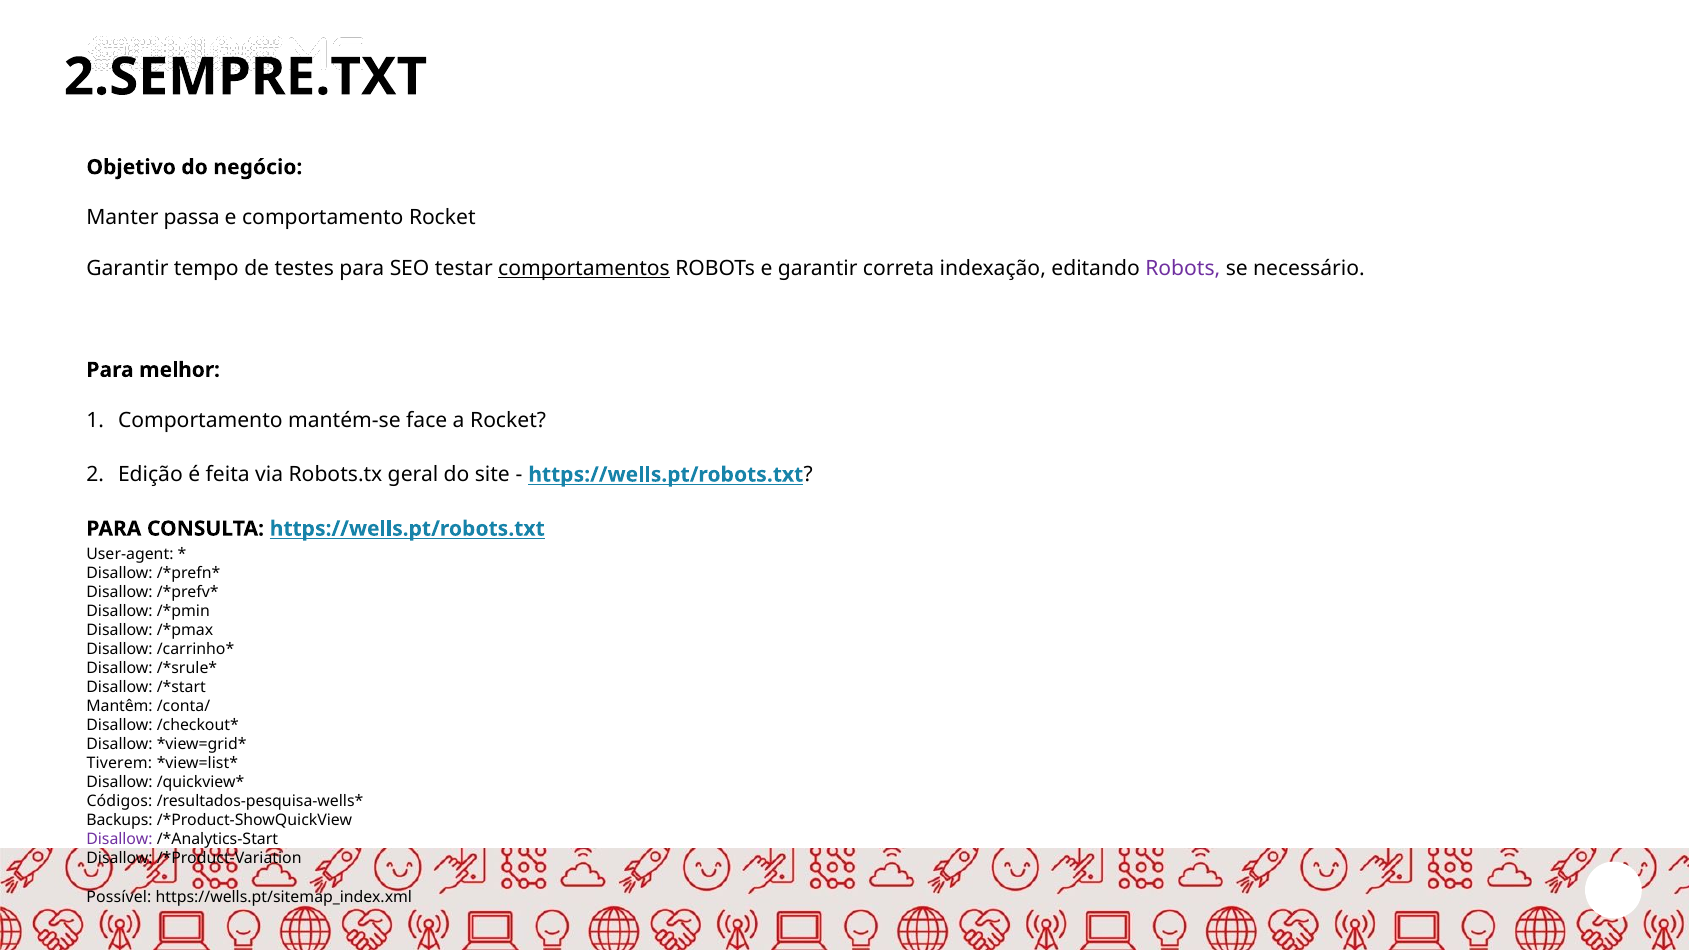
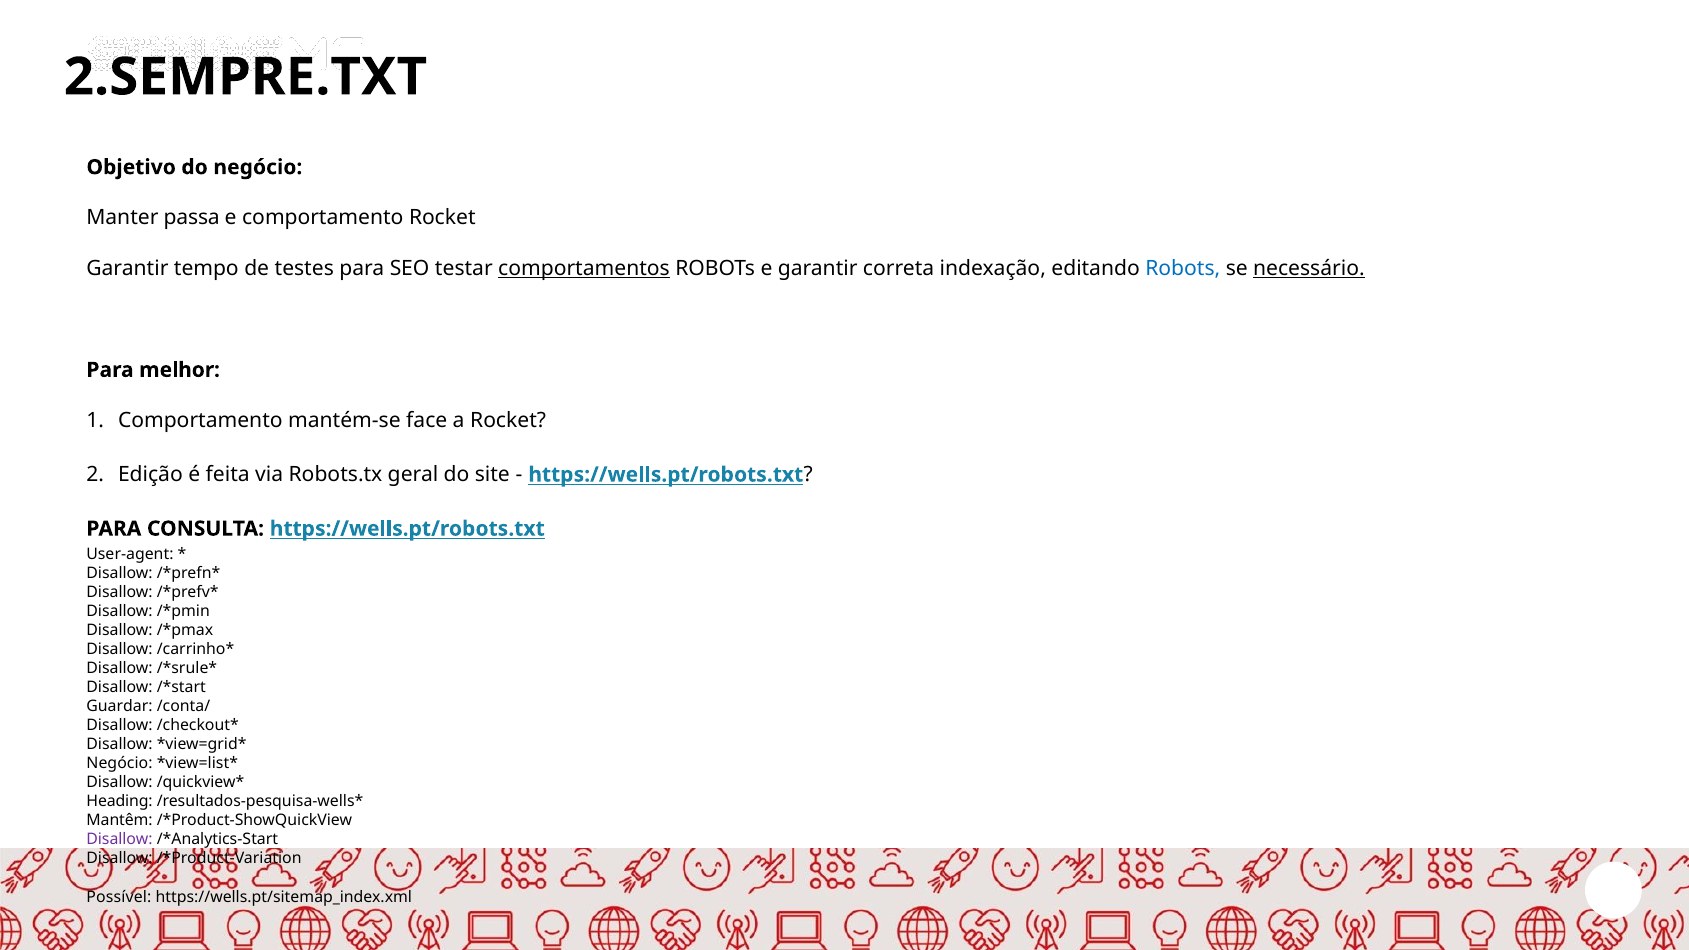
Robots at (1183, 269) colour: purple -> blue
necessário underline: none -> present
Mantêm: Mantêm -> Guardar
Tiverem at (119, 763): Tiverem -> Negócio
Códigos: Códigos -> Heading
Backups: Backups -> Mantêm
